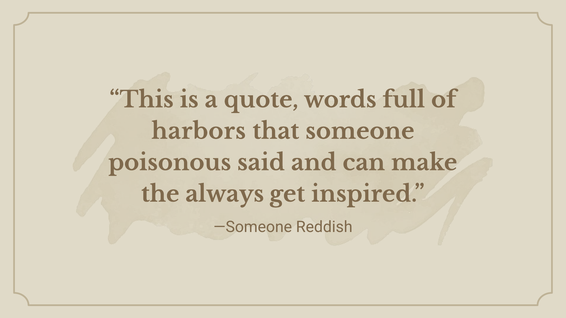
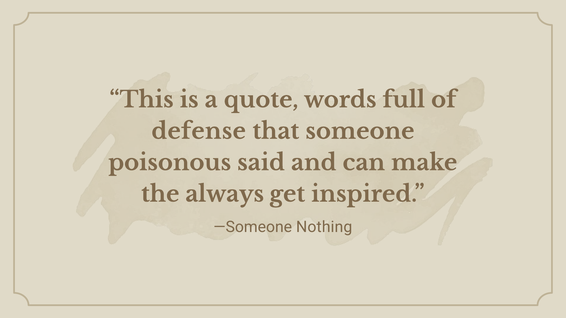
harbors: harbors -> defense
Reddish: Reddish -> Nothing
